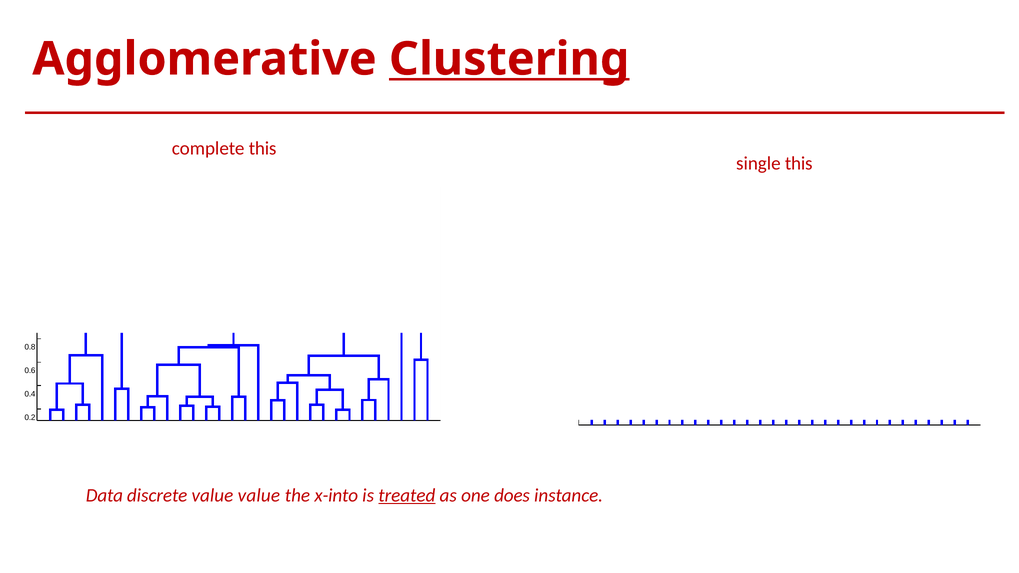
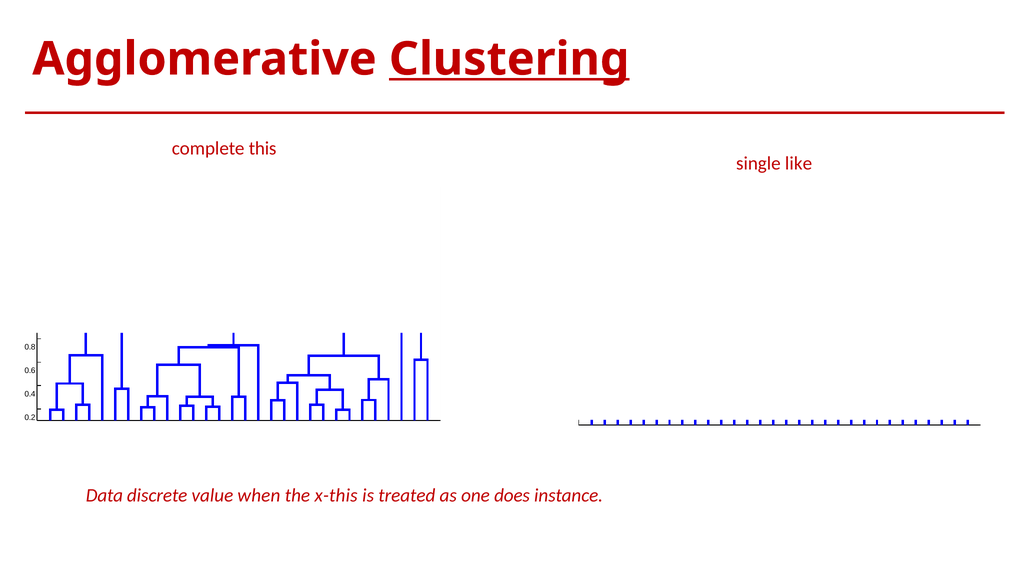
single this: this -> like
value value: value -> when
x-into: x-into -> x-this
treated underline: present -> none
